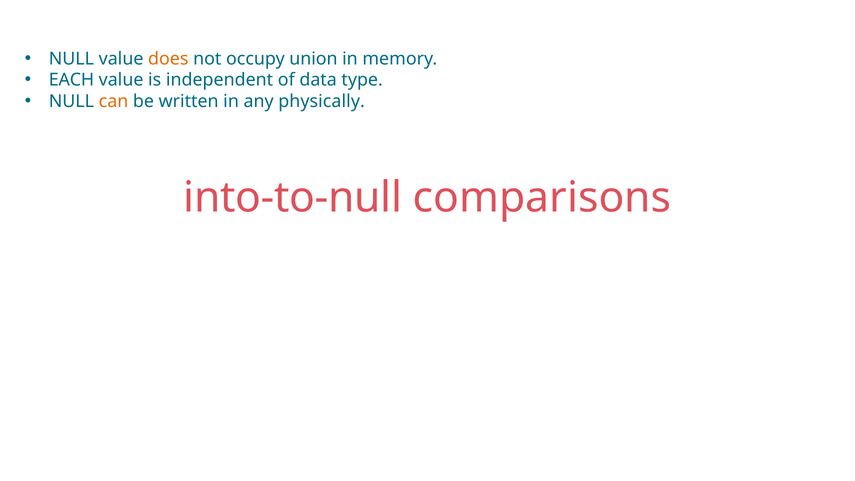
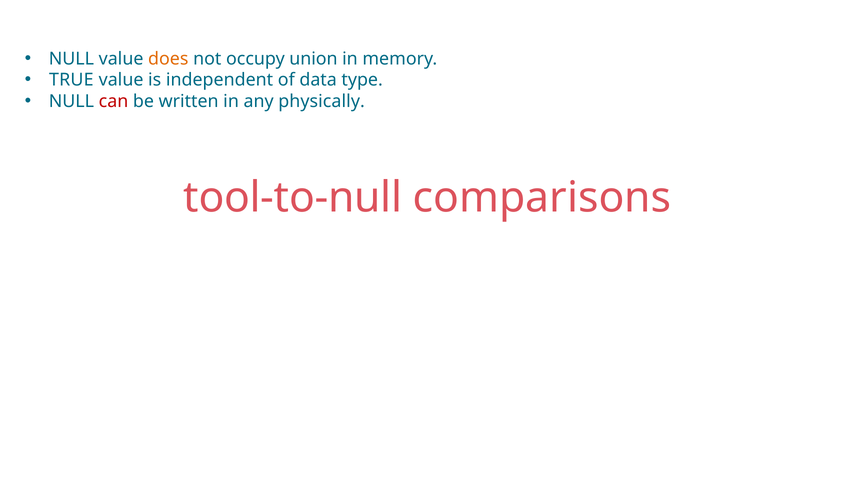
EACH: EACH -> TRUE
can colour: orange -> red
into-to-null: into-to-null -> tool-to-null
